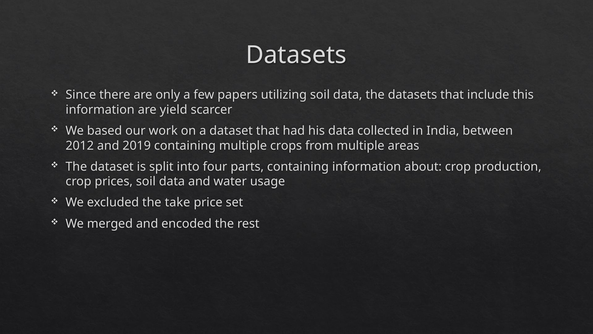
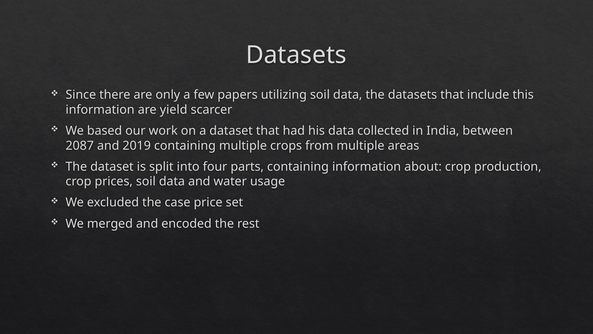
2012: 2012 -> 2087
take: take -> case
